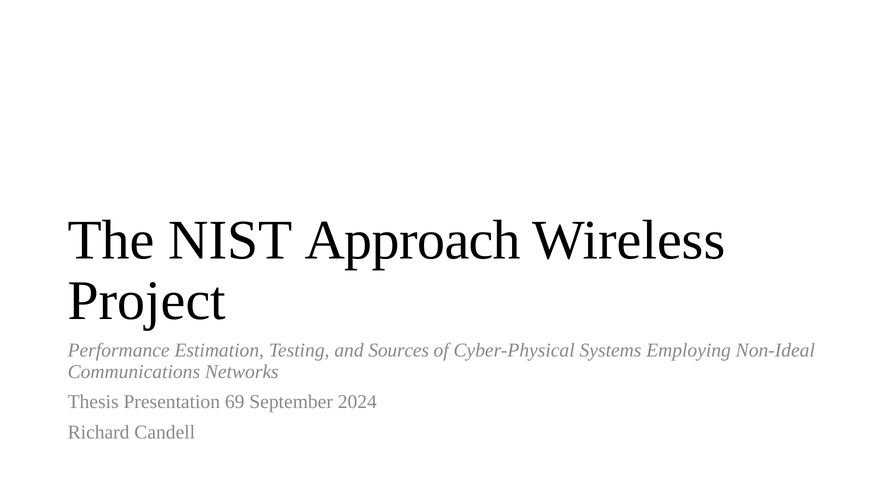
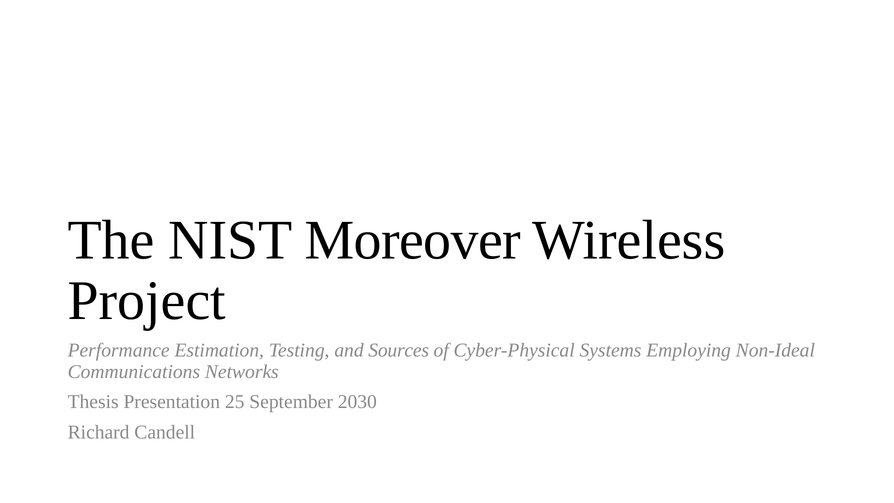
Approach: Approach -> Moreover
69: 69 -> 25
2024: 2024 -> 2030
